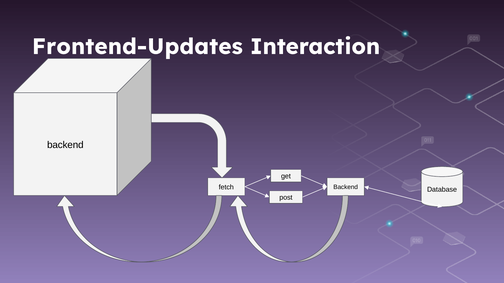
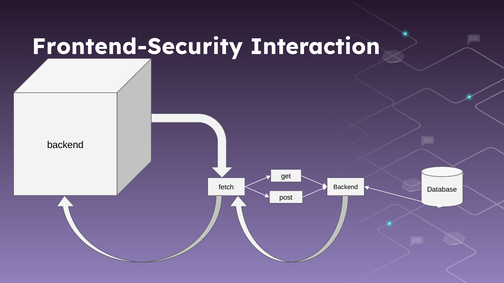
Frontend-Updates: Frontend-Updates -> Frontend-Security
